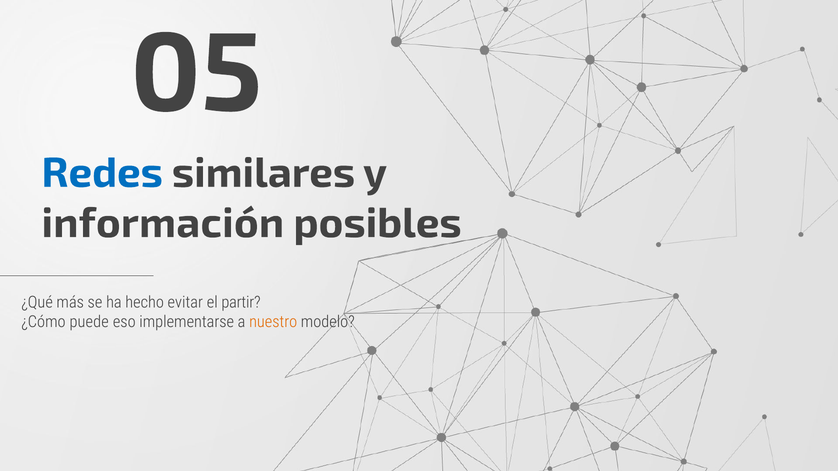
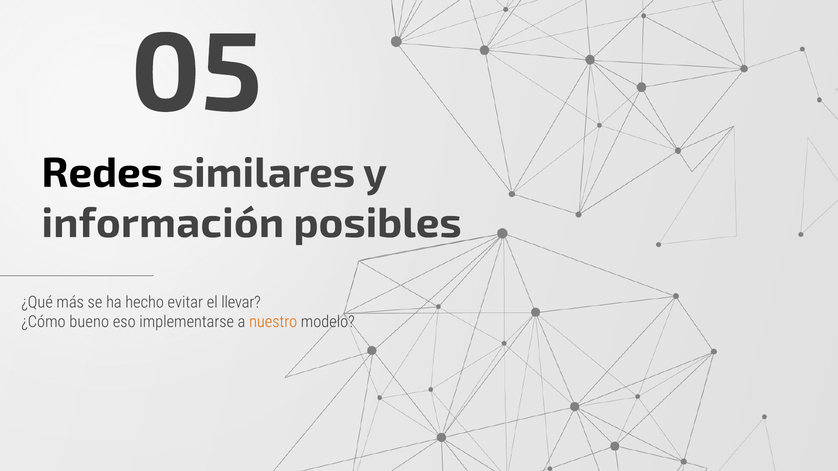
Redes colour: blue -> black
partir: partir -> llevar
puede: puede -> bueno
